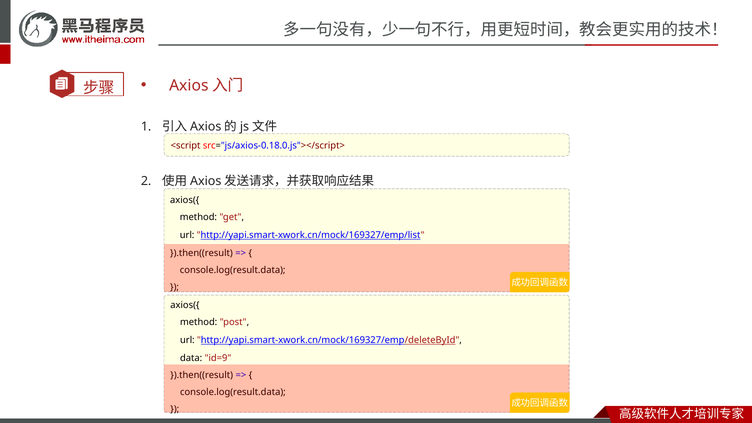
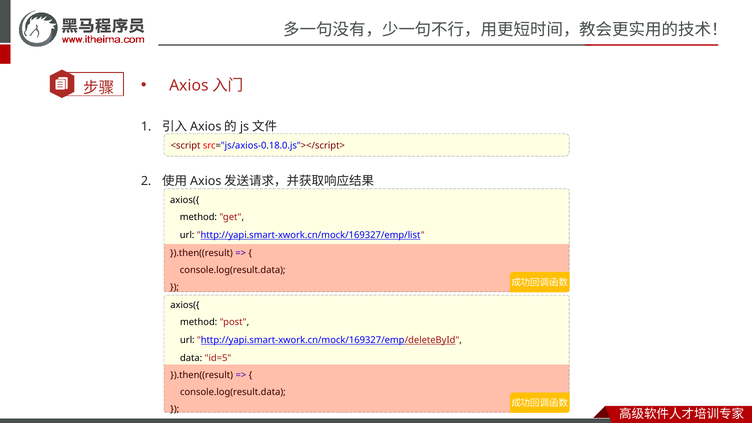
id=9: id=9 -> id=5
